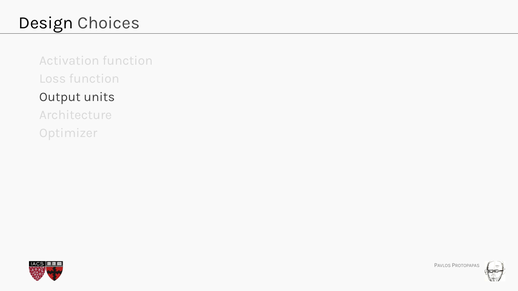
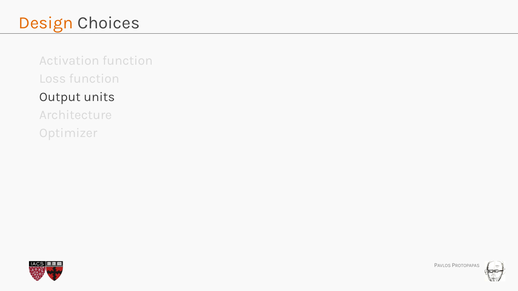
Design colour: black -> orange
